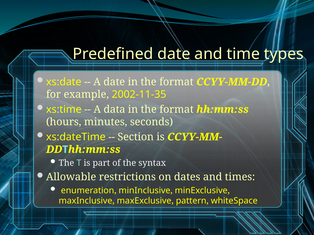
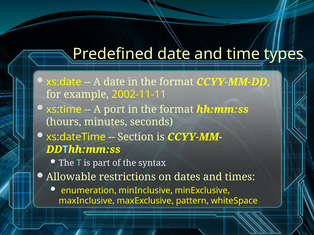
2002-11-35: 2002-11-35 -> 2002-11-11
data: data -> port
